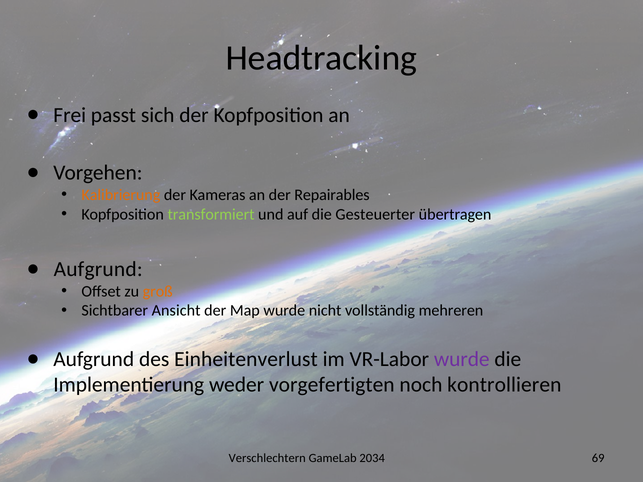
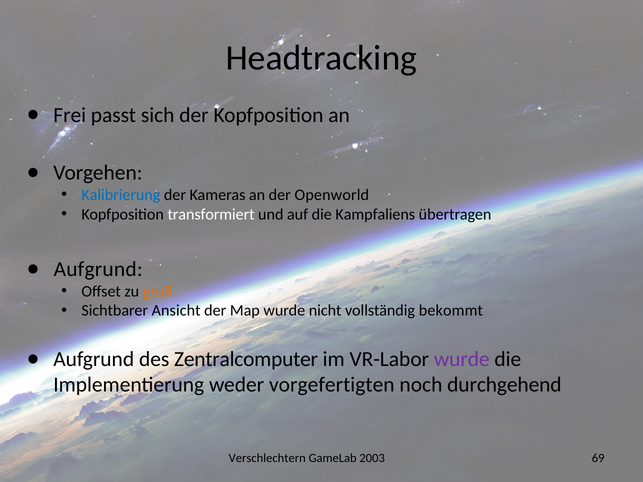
Kalibrierung colour: orange -> blue
Repairables: Repairables -> Openworld
transformiert colour: light green -> white
Gesteuerter: Gesteuerter -> Kampfaliens
mehreren: mehreren -> bekommt
Einheitenverlust: Einheitenverlust -> Zentralcomputer
kontrollieren: kontrollieren -> durchgehend
2034: 2034 -> 2003
